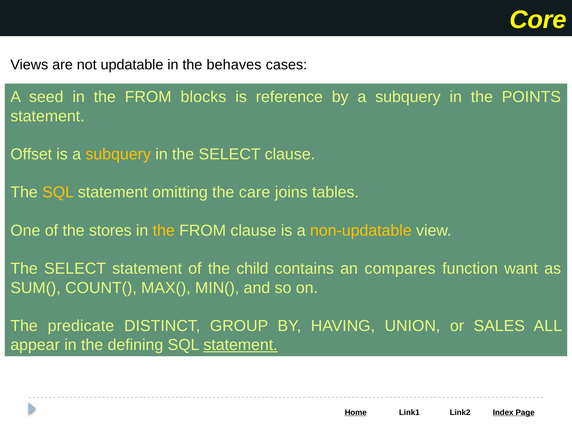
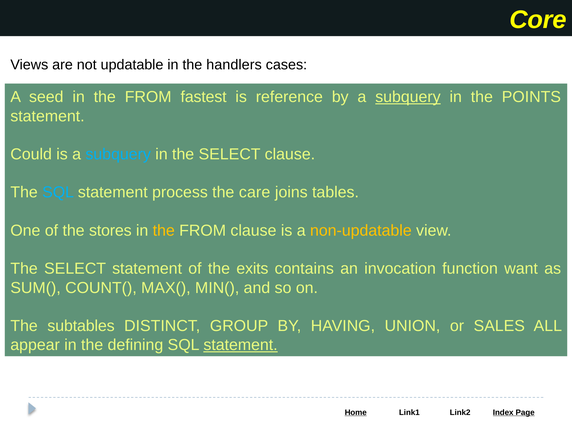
behaves: behaves -> handlers
blocks: blocks -> fastest
subquery at (408, 97) underline: none -> present
Offset: Offset -> Could
subquery at (118, 154) colour: yellow -> light blue
SQL at (58, 192) colour: yellow -> light blue
omitting: omitting -> process
child: child -> exits
compares: compares -> invocation
predicate: predicate -> subtables
